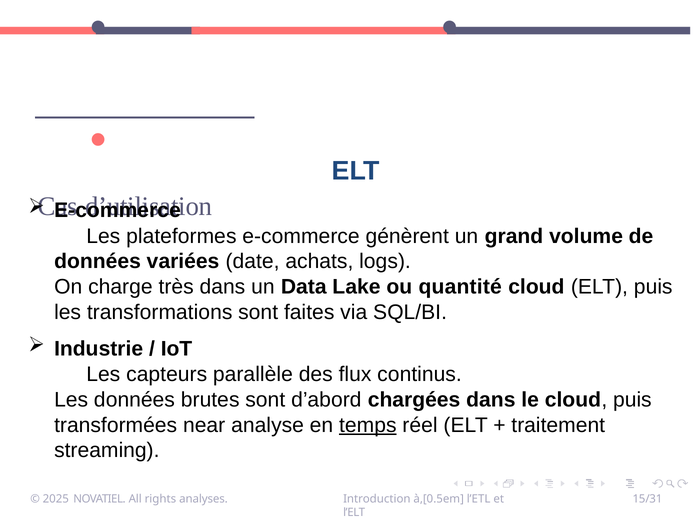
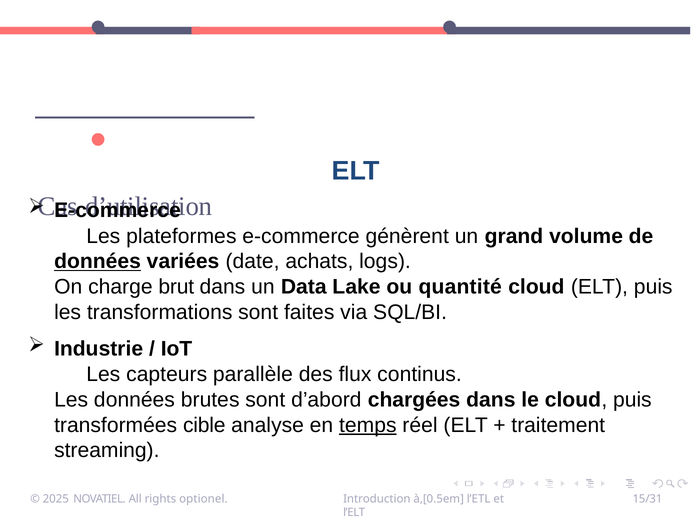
données at (98, 261) underline: none -> present
très: très -> brut
near: near -> cible
analyses: analyses -> optionel
